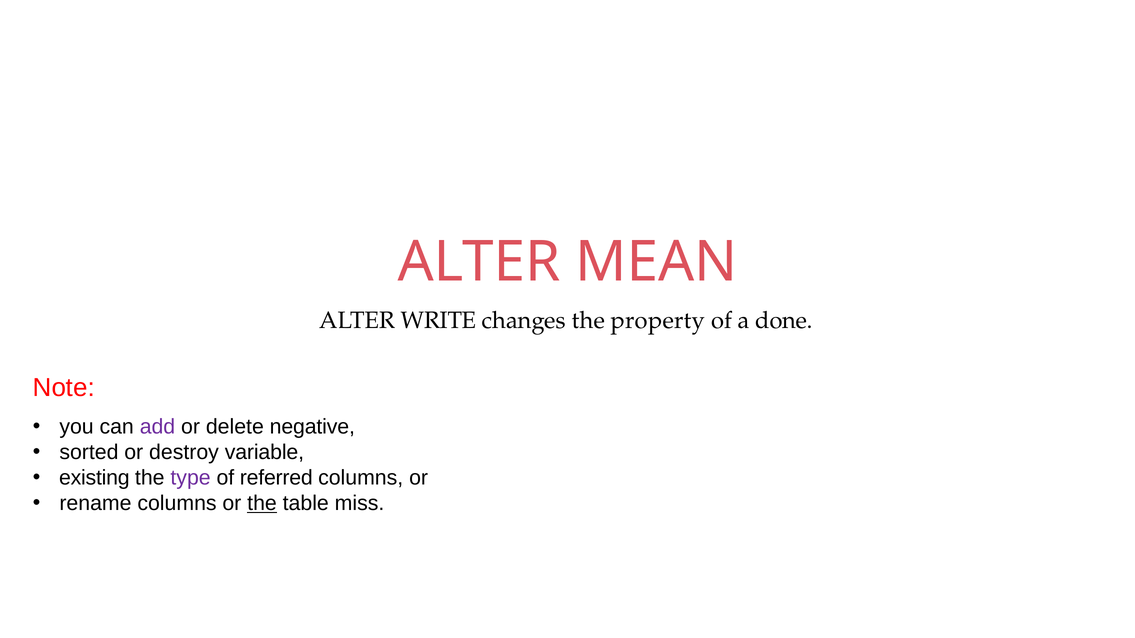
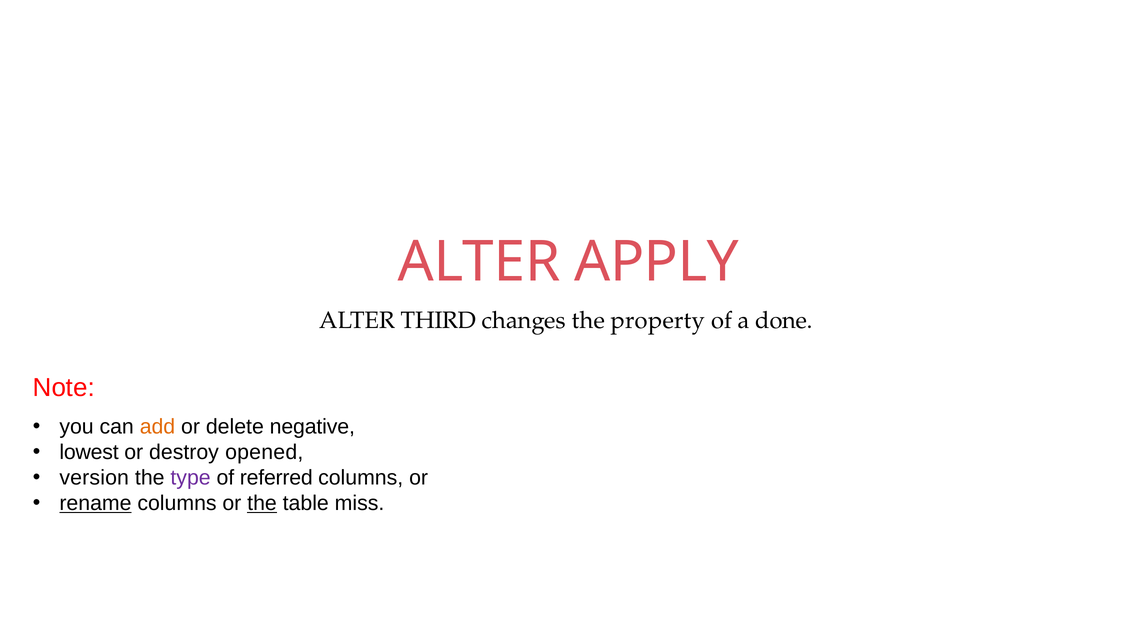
MEAN: MEAN -> APPLY
WRITE: WRITE -> THIRD
add colour: purple -> orange
sorted: sorted -> lowest
variable: variable -> opened
existing: existing -> version
rename underline: none -> present
